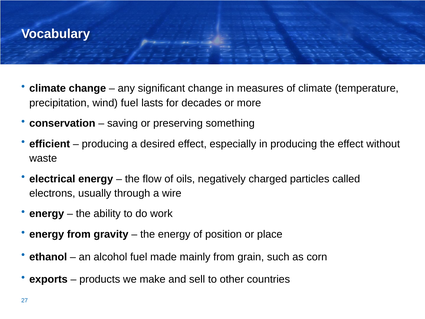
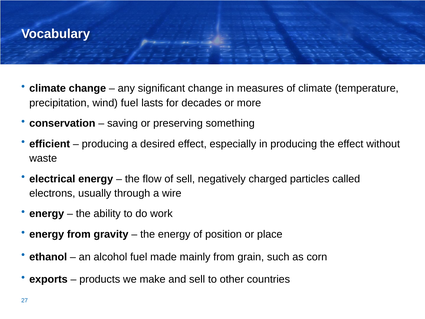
of oils: oils -> sell
